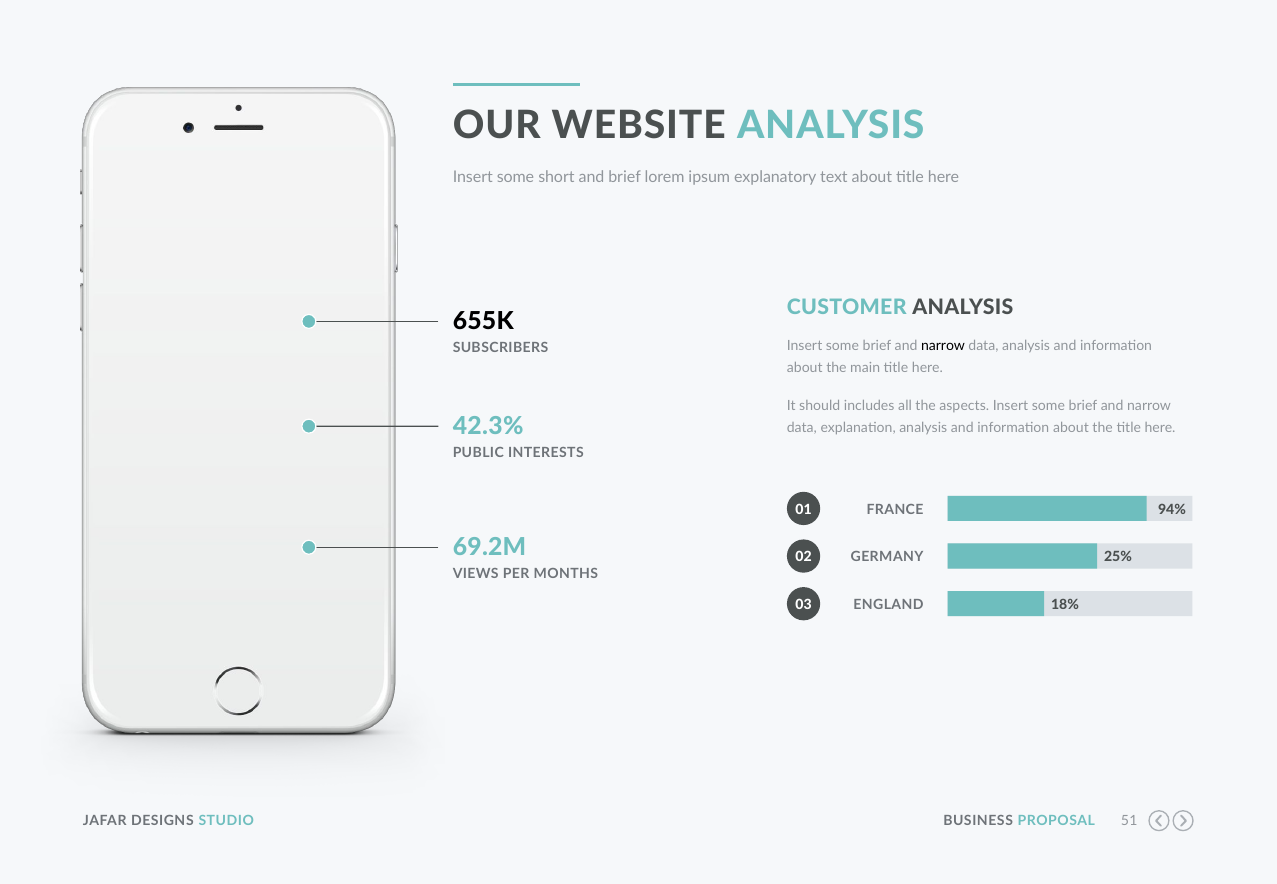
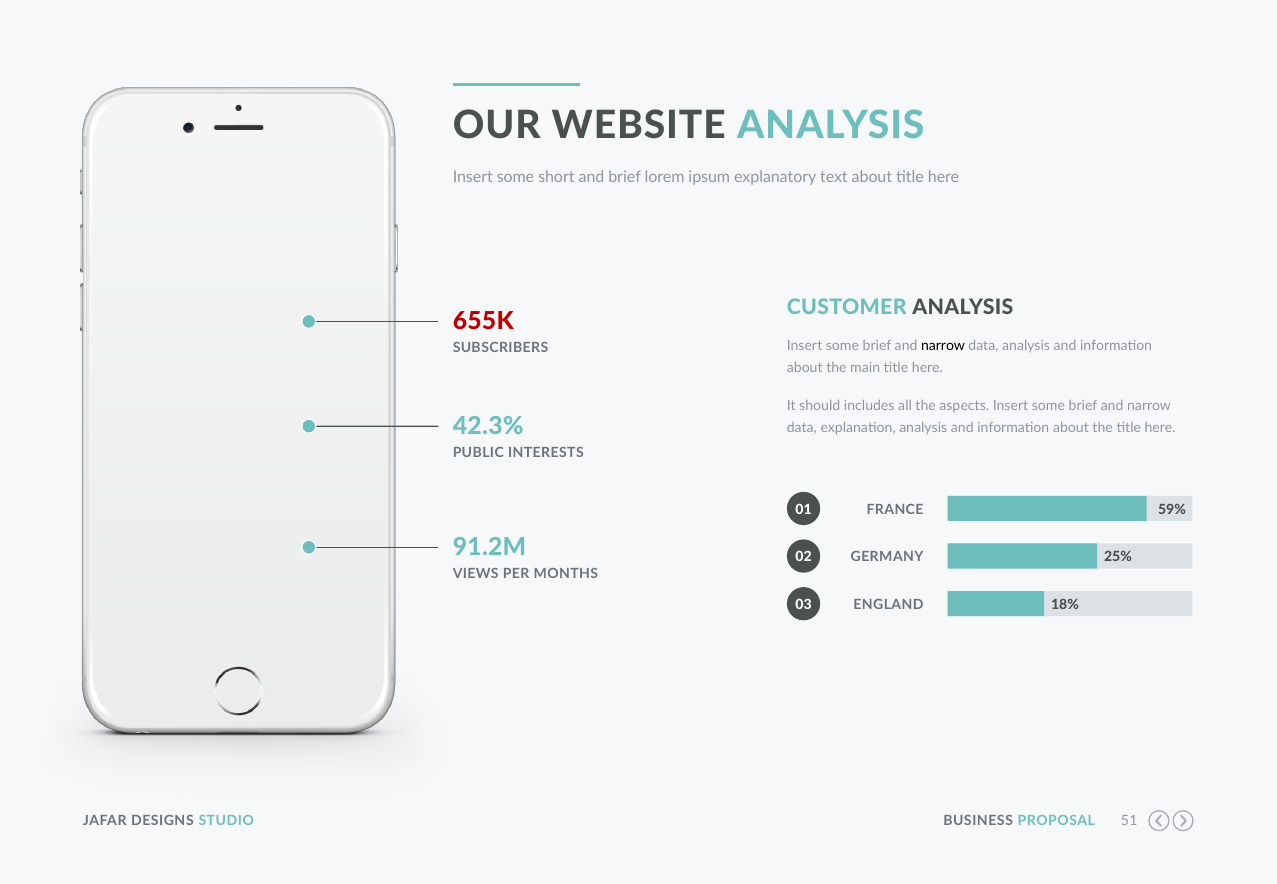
655K colour: black -> red
94%: 94% -> 59%
69.2M: 69.2M -> 91.2M
